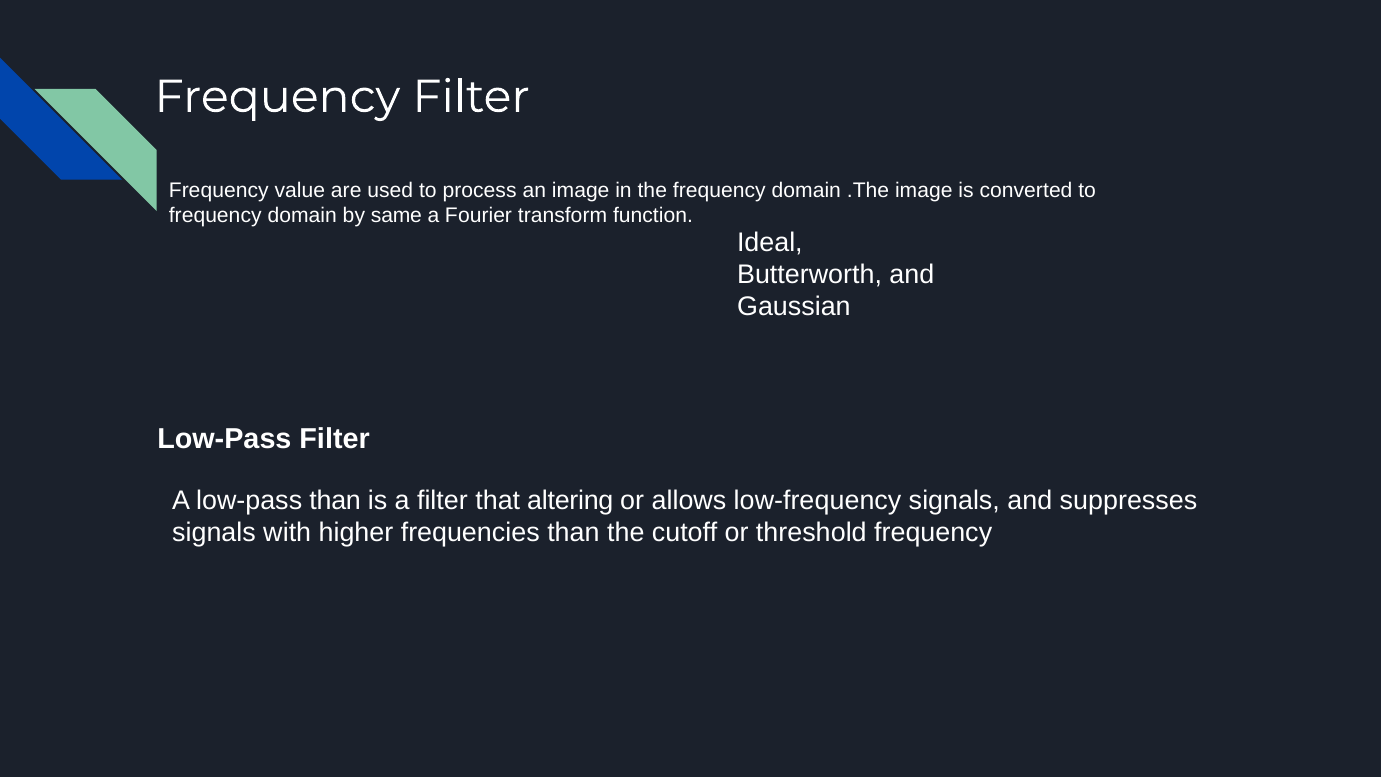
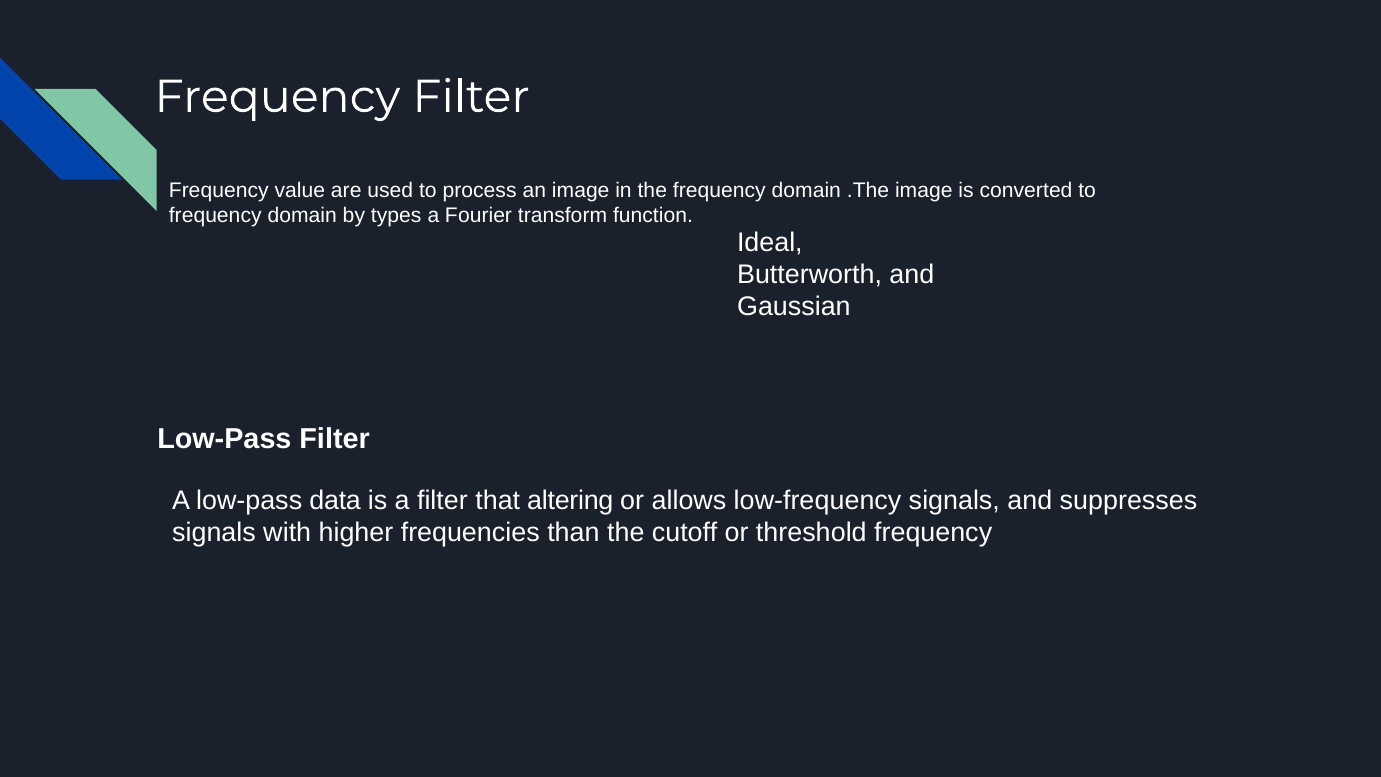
same: same -> types
low-pass than: than -> data
